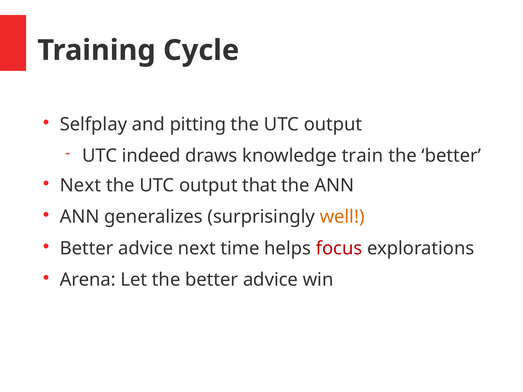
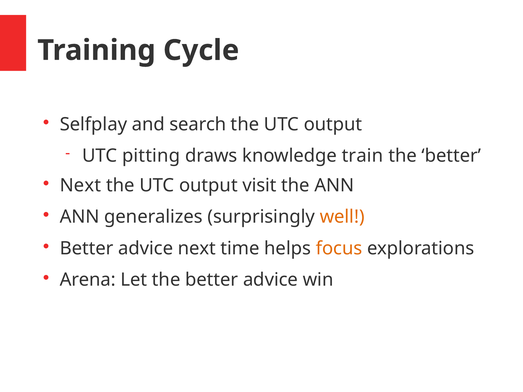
pitting: pitting -> search
indeed: indeed -> pitting
that: that -> visit
focus colour: red -> orange
